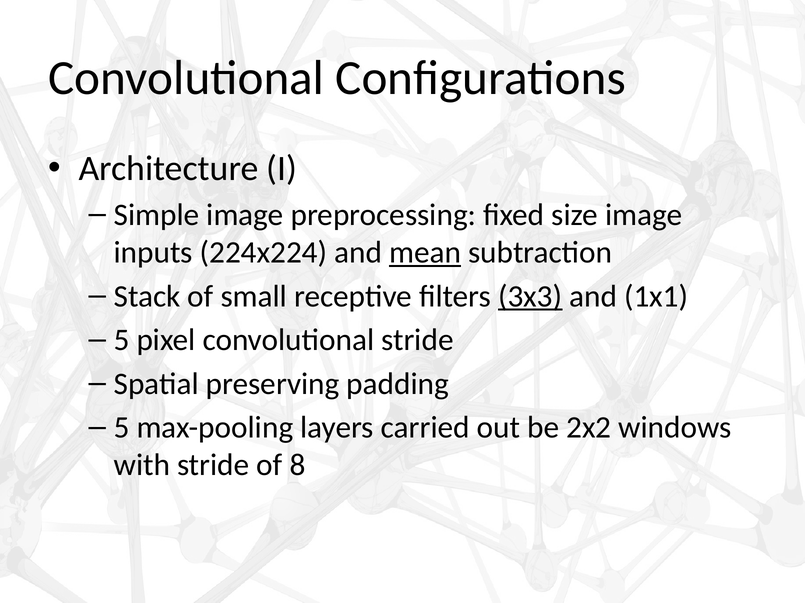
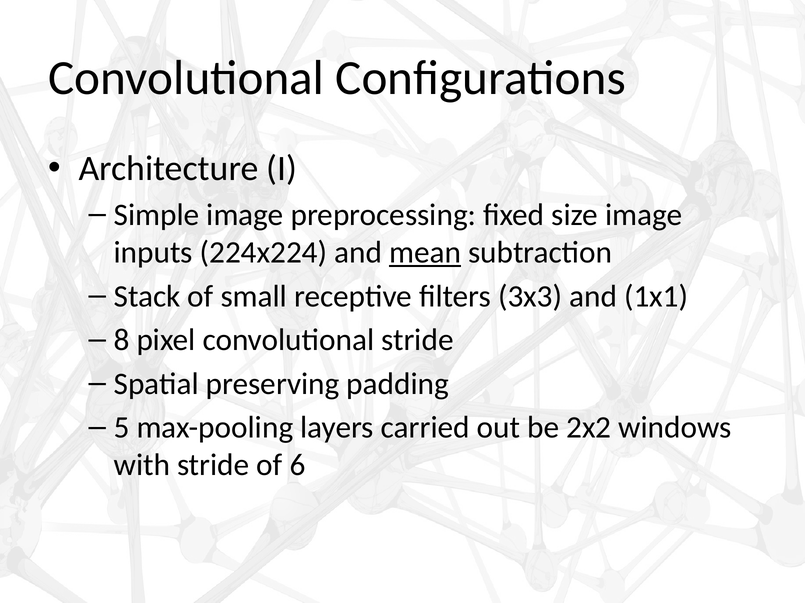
3x3 underline: present -> none
5 at (122, 340): 5 -> 8
8: 8 -> 6
